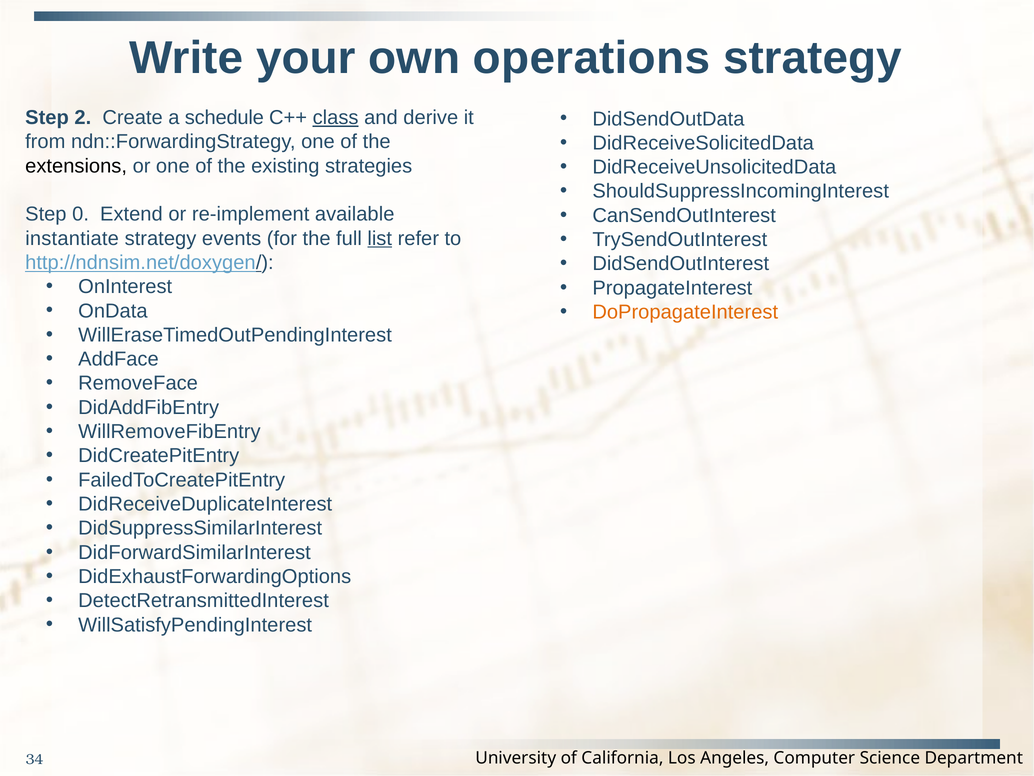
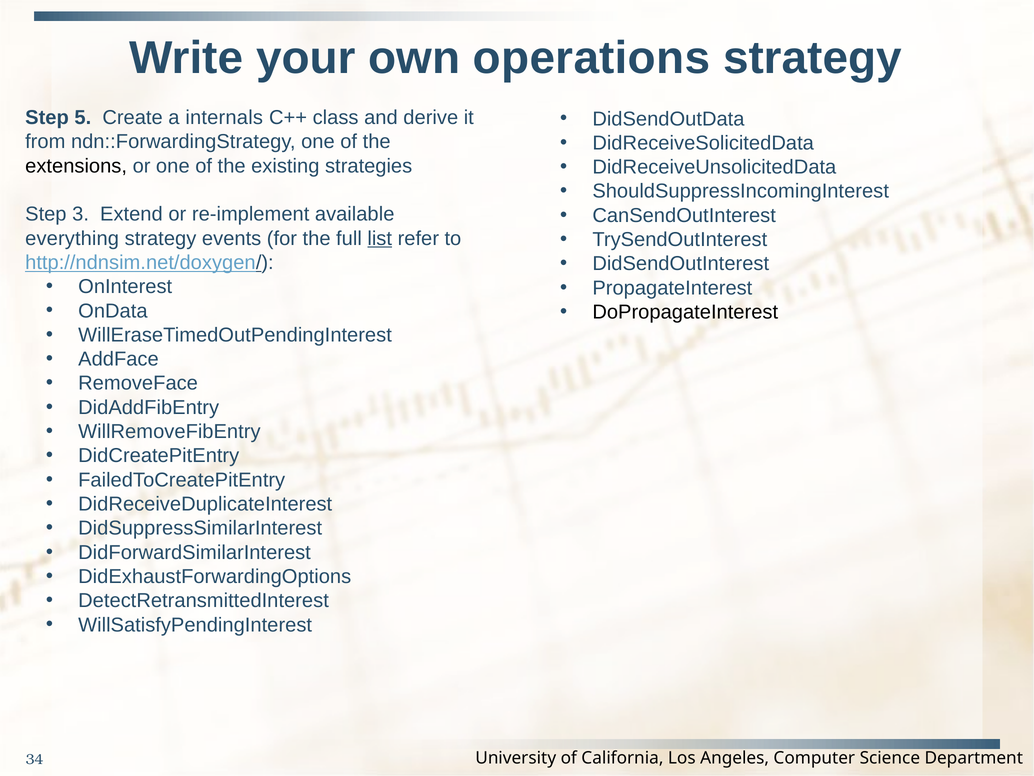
2: 2 -> 5
schedule: schedule -> internals
class underline: present -> none
0: 0 -> 3
instantiate: instantiate -> everything
DoPropagateInterest colour: orange -> black
